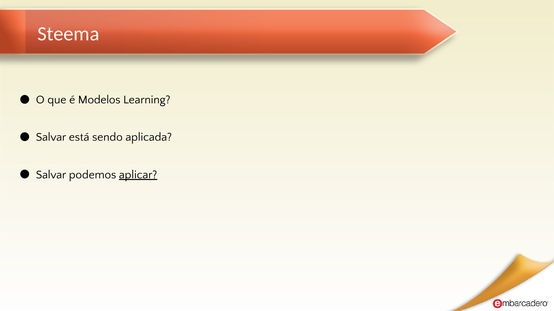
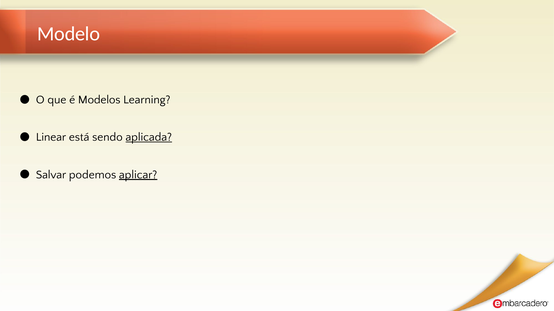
Steema: Steema -> Modelo
Salvar at (51, 137): Salvar -> Linear
aplicada underline: none -> present
